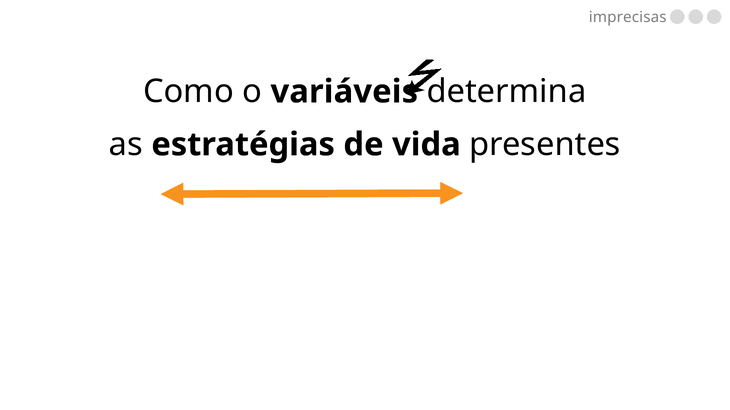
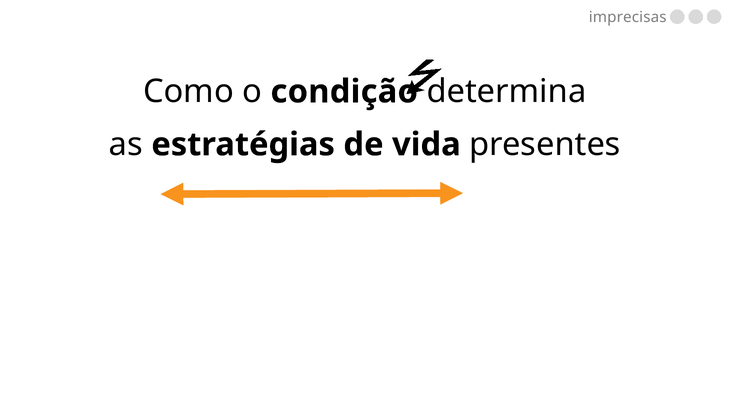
variáveis: variáveis -> condição
